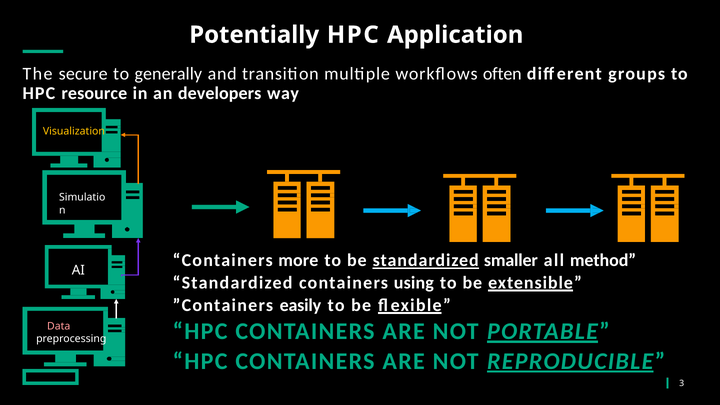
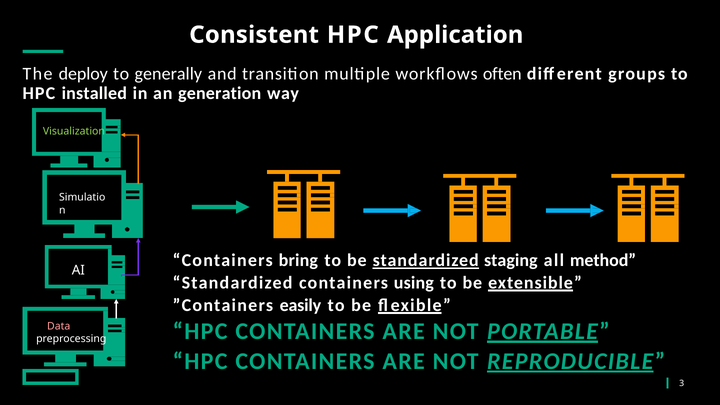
Potentially: Potentially -> Consistent
secure: secure -> deploy
resource: resource -> installed
developers: developers -> generation
Visualization colour: yellow -> light green
more: more -> bring
smaller: smaller -> staging
